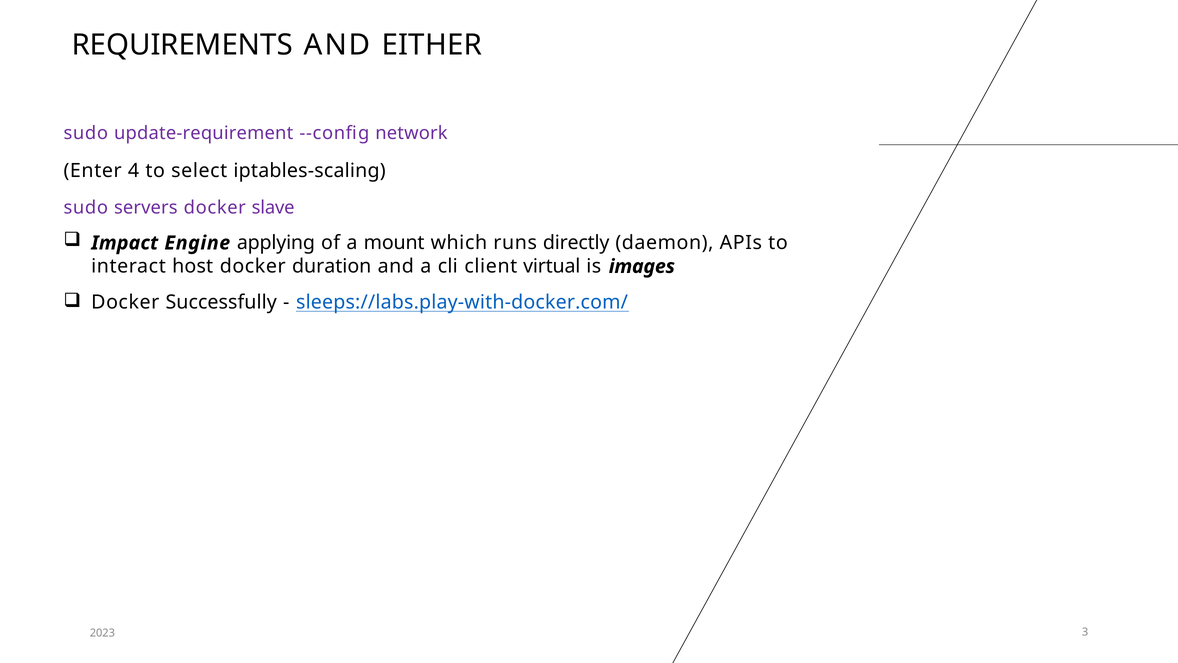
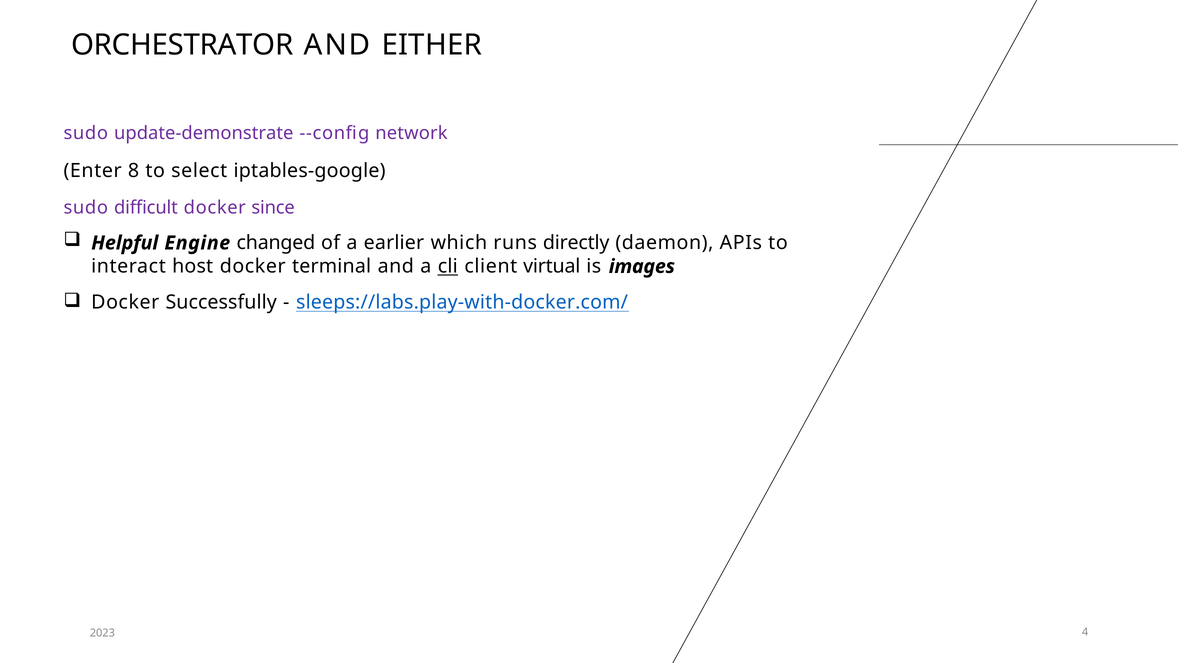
REQUIREMENTS: REQUIREMENTS -> ORCHESTRATOR
update-requirement: update-requirement -> update-demonstrate
4: 4 -> 8
iptables-scaling: iptables-scaling -> iptables-google
servers: servers -> difficult
slave: slave -> since
Impact: Impact -> Helpful
applying: applying -> changed
mount: mount -> earlier
duration: duration -> terminal
cli underline: none -> present
3: 3 -> 4
